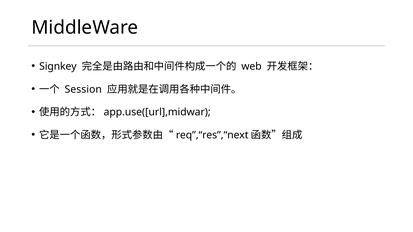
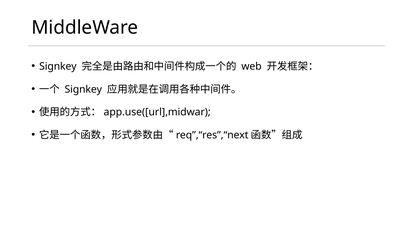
Session at (83, 89): Session -> Signkey
